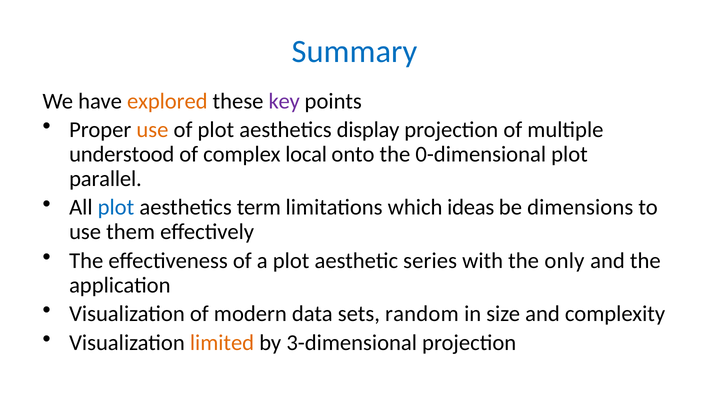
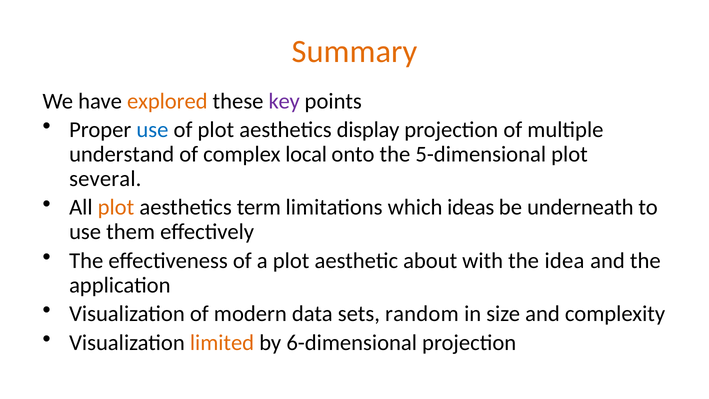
Summary colour: blue -> orange
use at (152, 130) colour: orange -> blue
understood: understood -> understand
0-dimensional: 0-dimensional -> 5-dimensional
parallel: parallel -> several
plot at (116, 207) colour: blue -> orange
dimensions: dimensions -> underneath
series: series -> about
only: only -> idea
3-dimensional: 3-dimensional -> 6-dimensional
